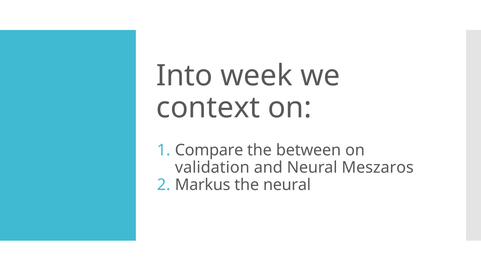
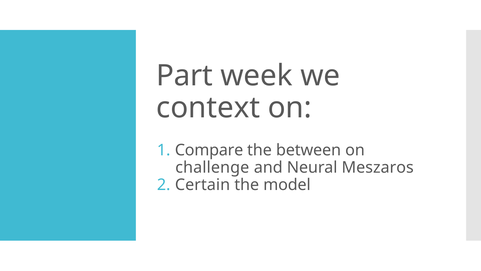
Into: Into -> Part
validation: validation -> challenge
Markus: Markus -> Certain
the neural: neural -> model
